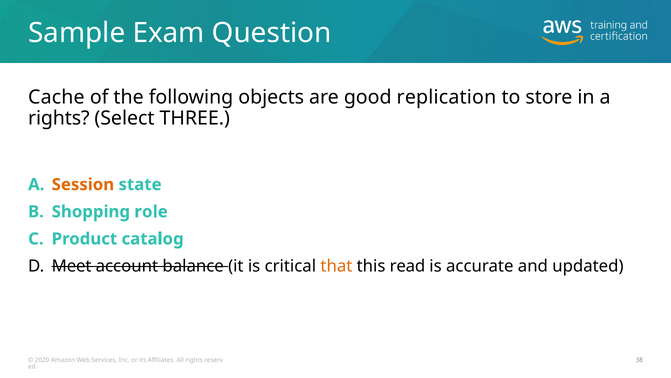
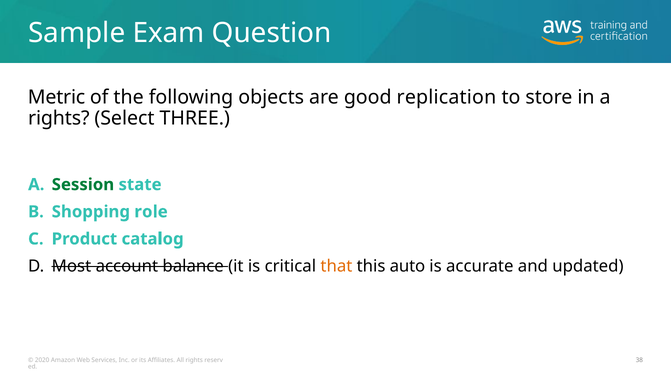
Cache: Cache -> Metric
Session colour: orange -> green
Meet: Meet -> Most
read: read -> auto
